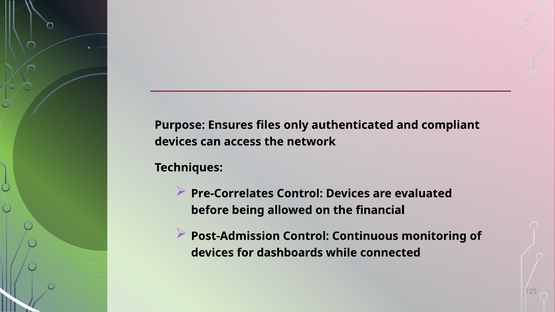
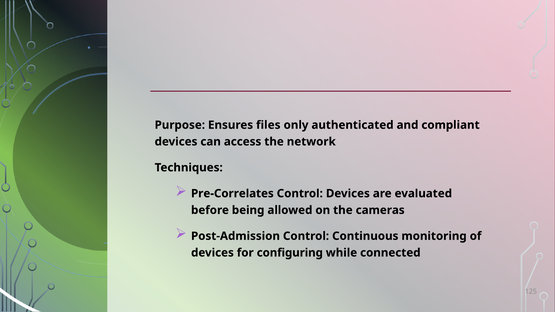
financial: financial -> cameras
dashboards: dashboards -> configuring
